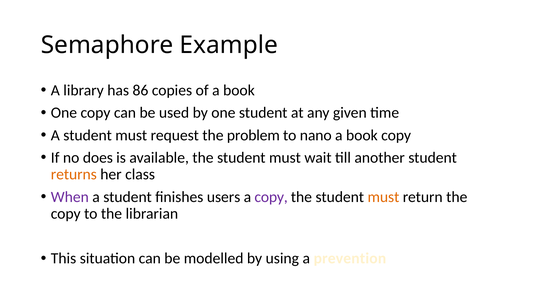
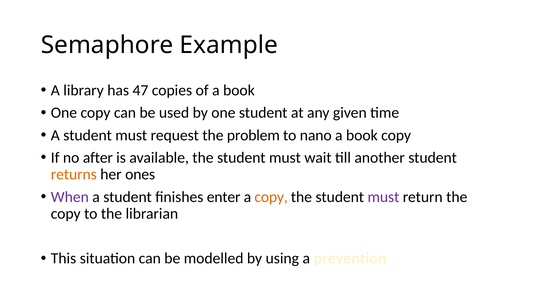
86: 86 -> 47
does: does -> after
class: class -> ones
users: users -> enter
copy at (271, 197) colour: purple -> orange
must at (383, 197) colour: orange -> purple
